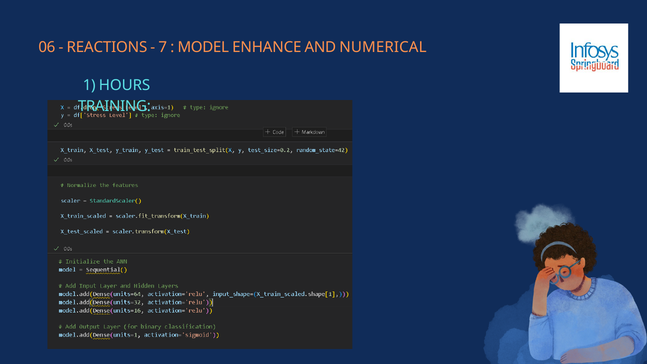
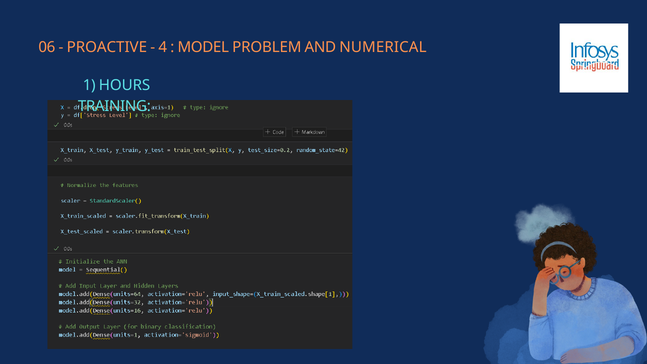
REACTIONS: REACTIONS -> PROACTIVE
7: 7 -> 4
ENHANCE: ENHANCE -> PROBLEM
